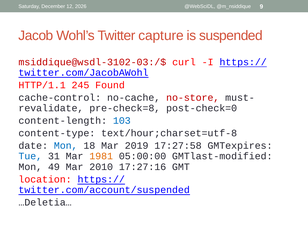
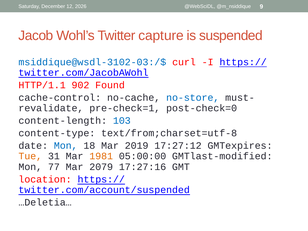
msiddique@wsdl-3102-03:/$ colour: red -> blue
245: 245 -> 902
no-store colour: red -> blue
pre-check=8: pre-check=8 -> pre-check=1
text/hour;charset=utf-8: text/hour;charset=utf-8 -> text/from;charset=utf-8
17:27:58: 17:27:58 -> 17:27:12
Tue colour: blue -> orange
49: 49 -> 77
2010: 2010 -> 2079
